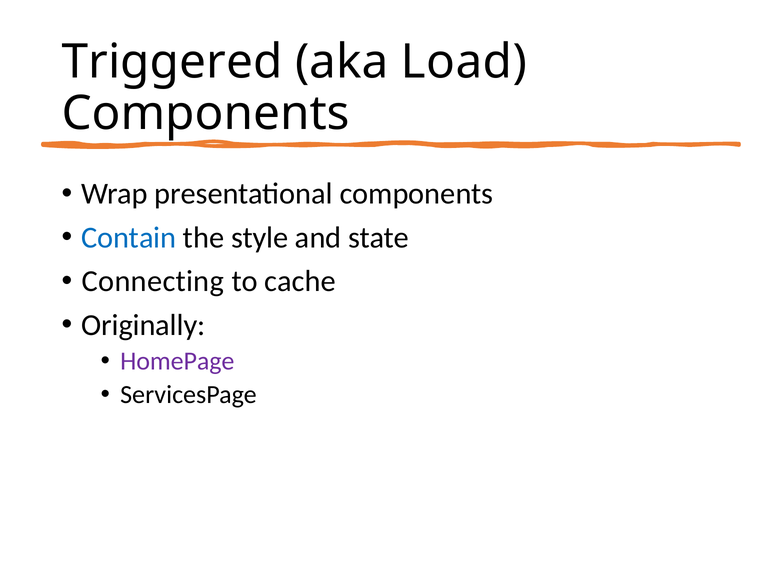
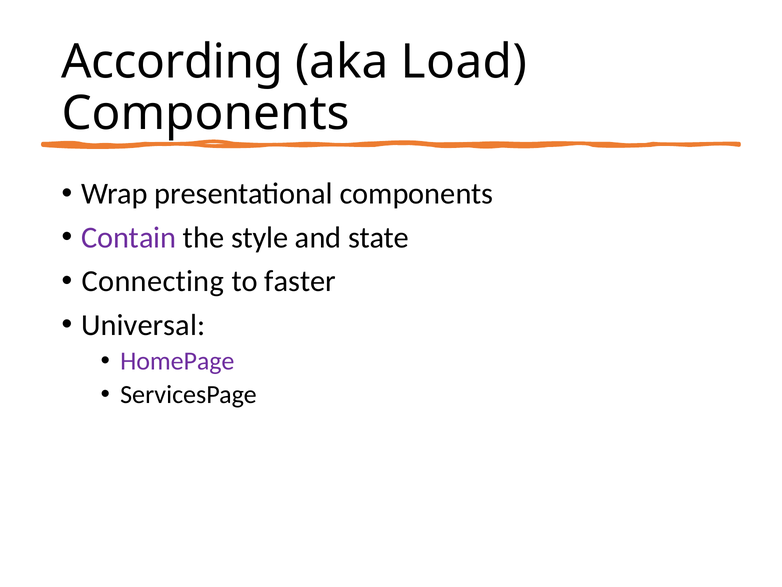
Triggered: Triggered -> According
Contain colour: blue -> purple
cache: cache -> faster
Originally: Originally -> Universal
